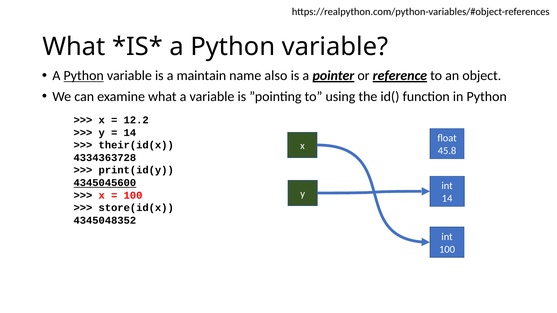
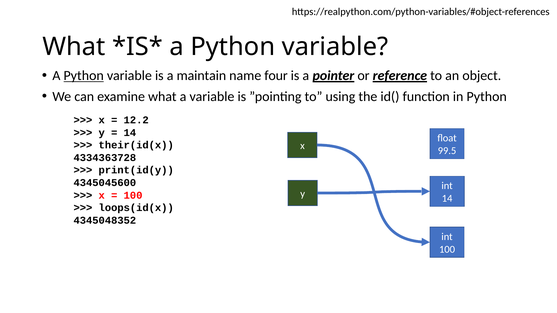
also: also -> four
45.8: 45.8 -> 99.5
4345045600 underline: present -> none
store(id(x: store(id(x -> loops(id(x
